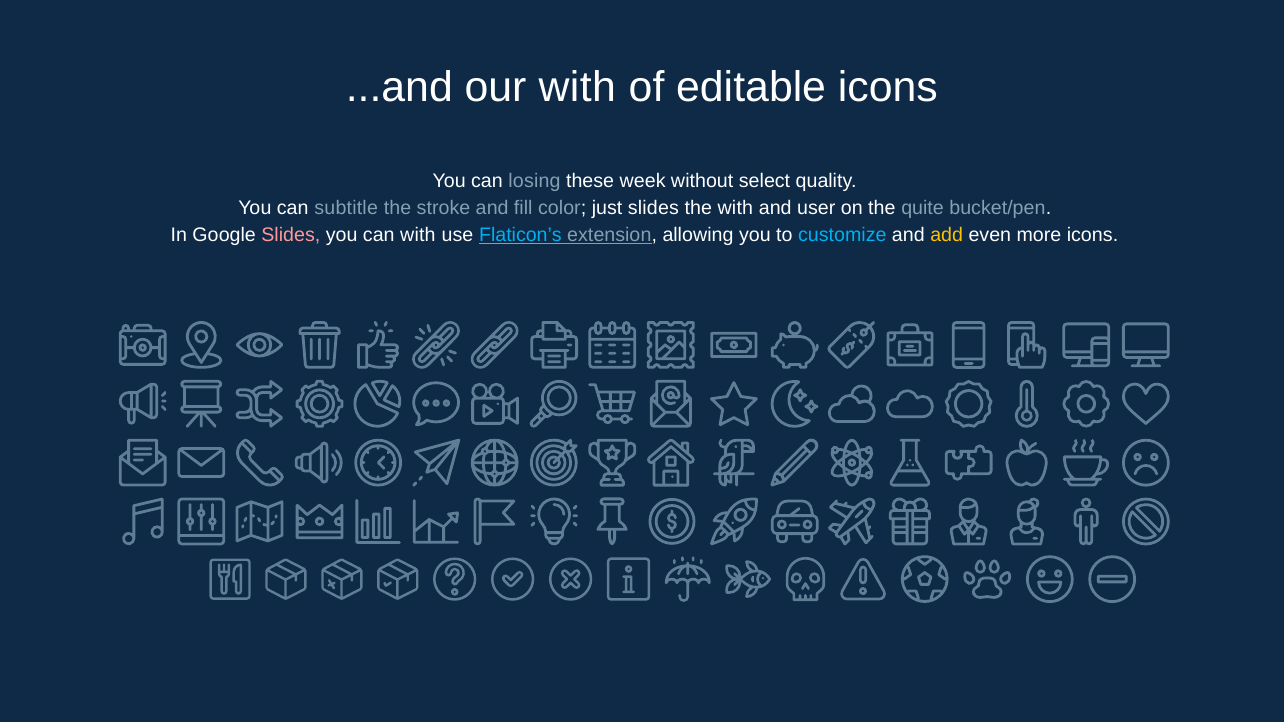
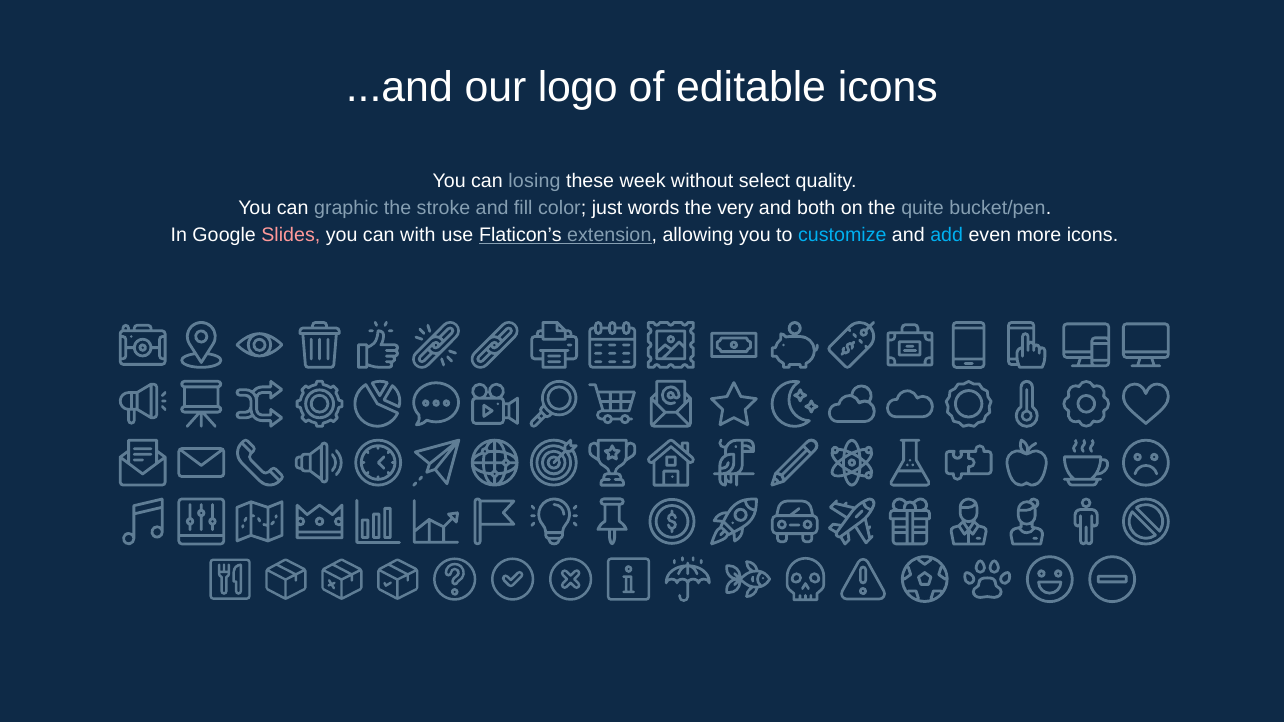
our with: with -> logo
subtitle: subtitle -> graphic
just slides: slides -> words
the with: with -> very
user: user -> both
Flaticon’s colour: light blue -> white
add colour: yellow -> light blue
